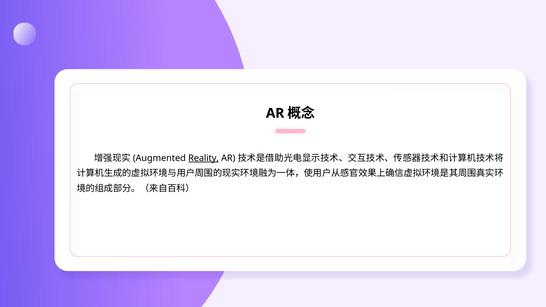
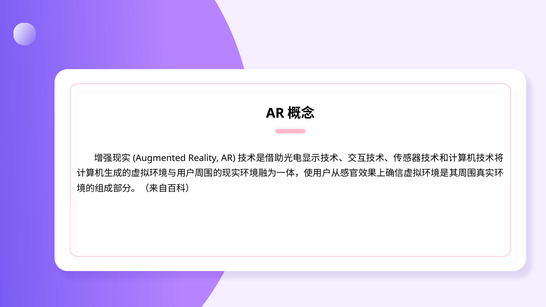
Reality underline: present -> none
